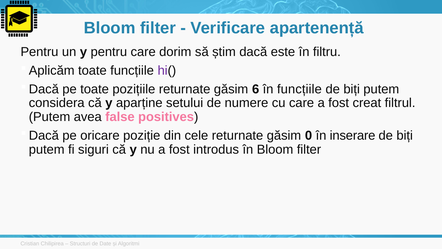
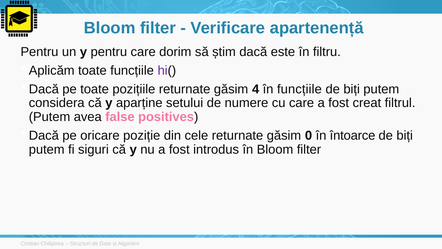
6: 6 -> 4
inserare: inserare -> întoarce
